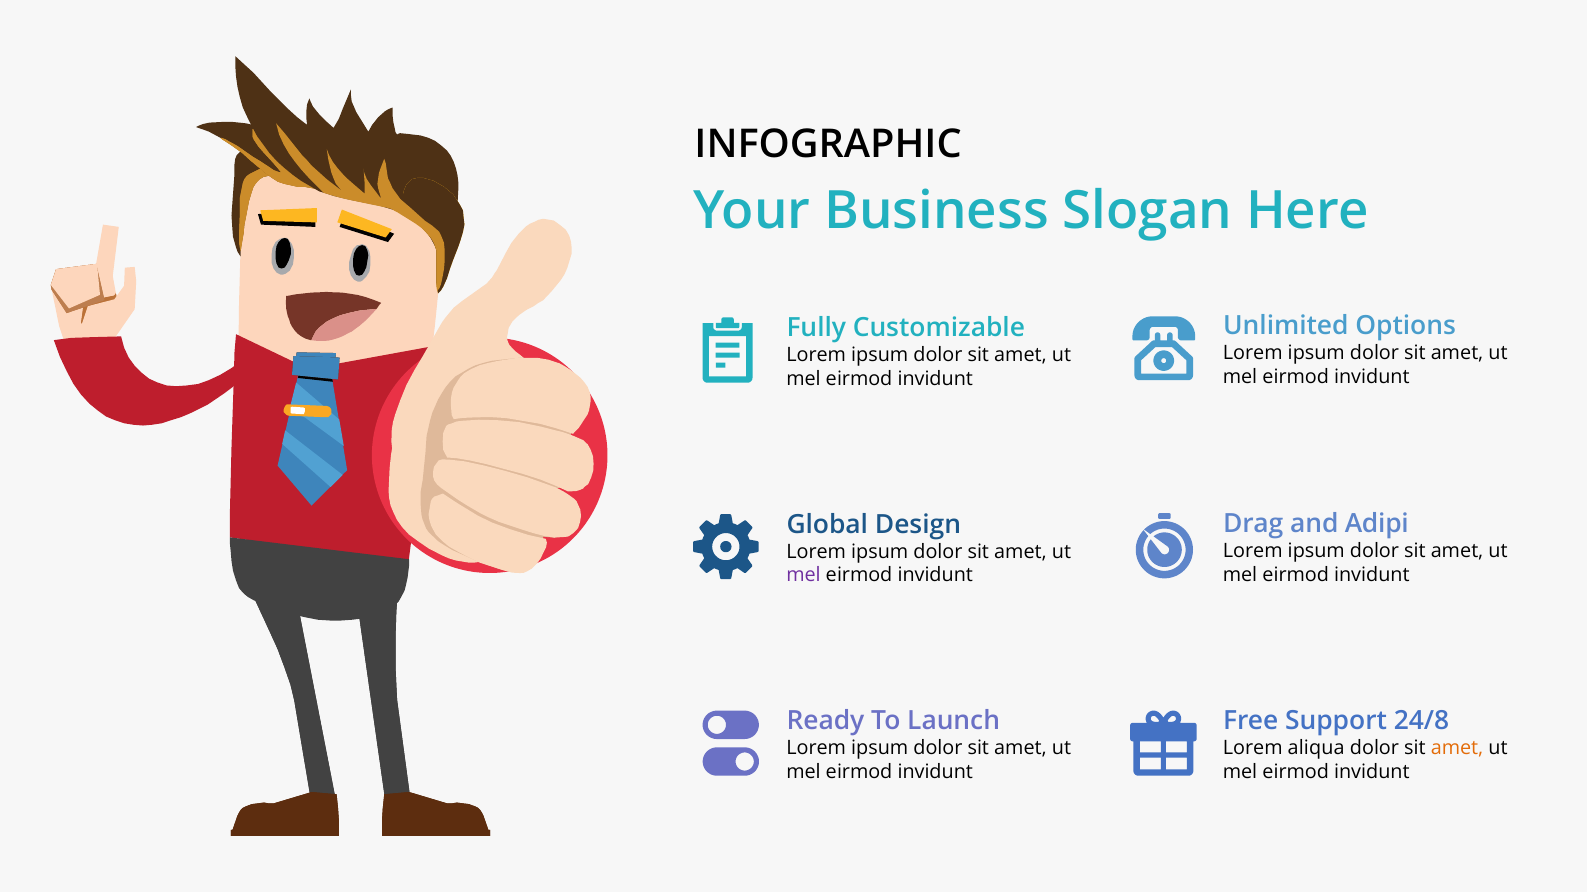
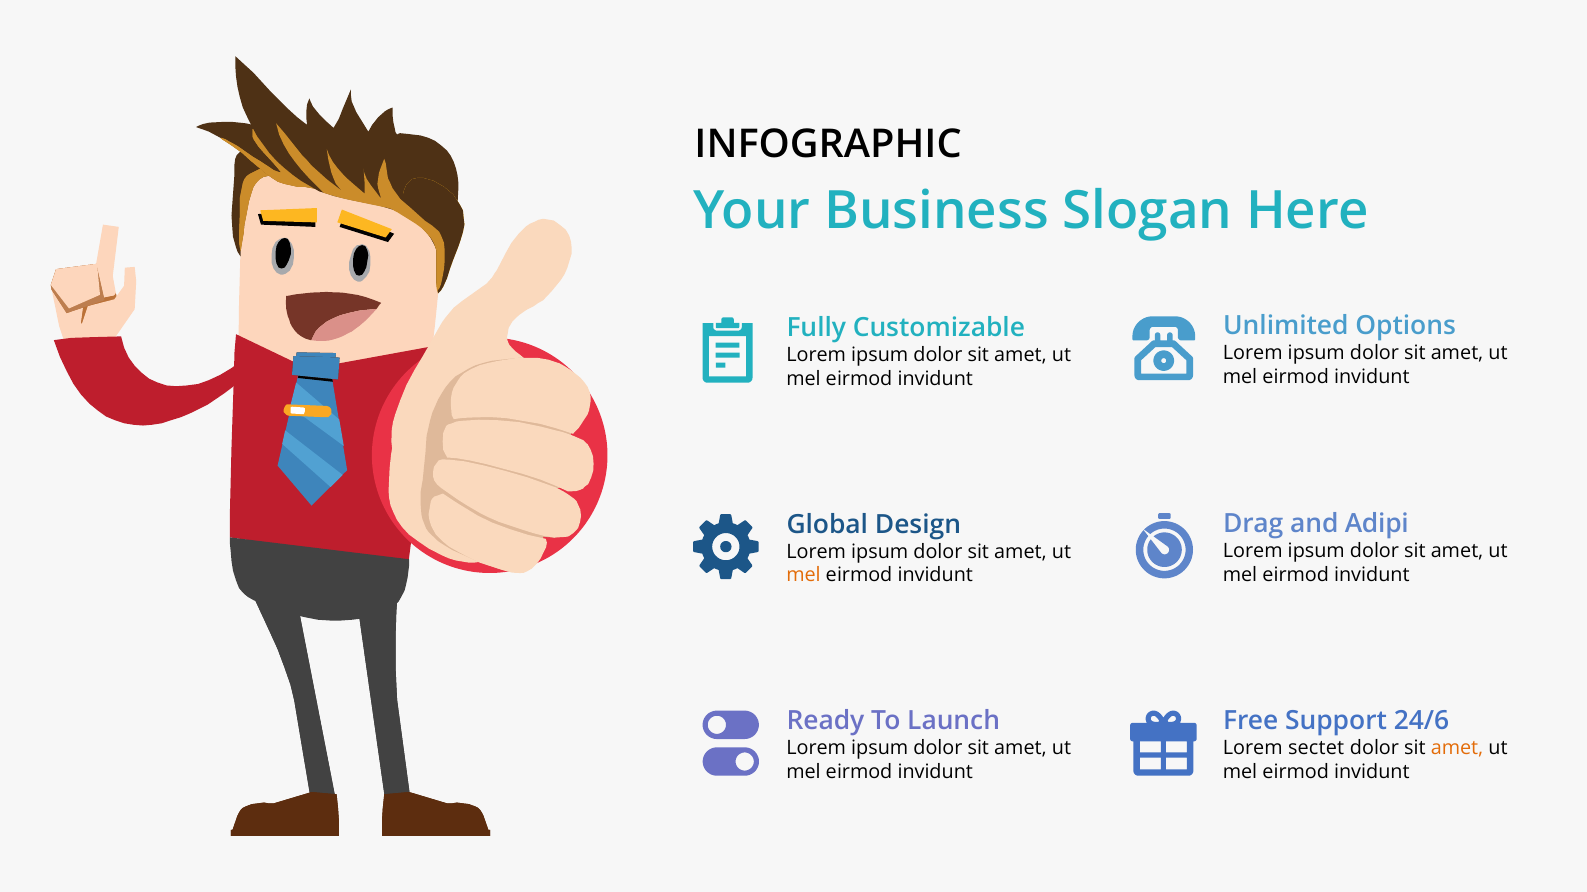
mel at (803, 576) colour: purple -> orange
24/8: 24/8 -> 24/6
aliqua: aliqua -> sectet
